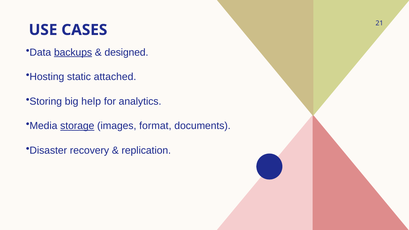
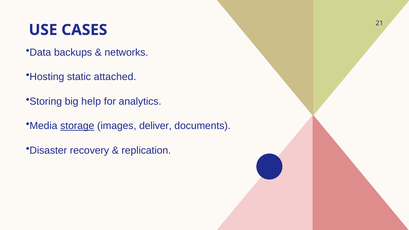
backups underline: present -> none
designed: designed -> networks
format: format -> deliver
